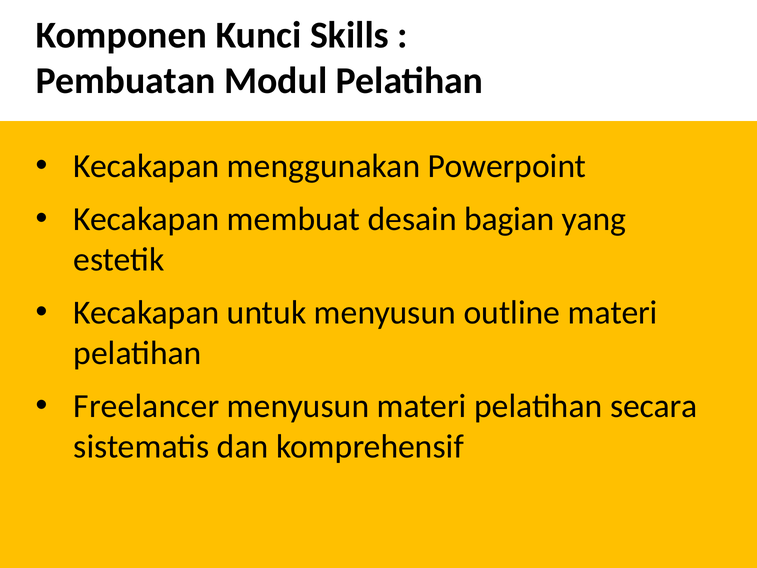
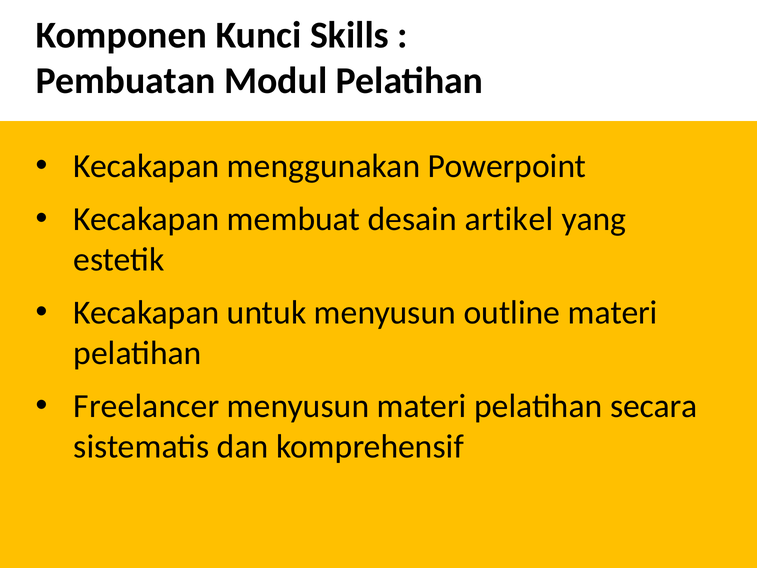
bagian: bagian -> artikel
